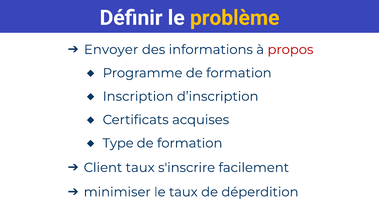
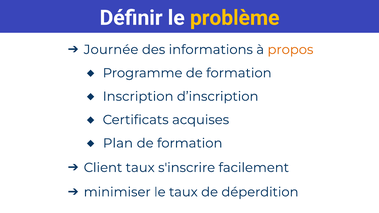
Envoyer: Envoyer -> Journée
propos colour: red -> orange
Type: Type -> Plan
